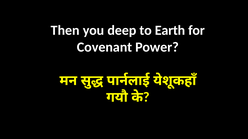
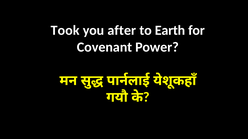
Then: Then -> Took
deep: deep -> after
